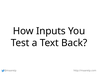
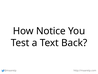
Inputs: Inputs -> Notice
